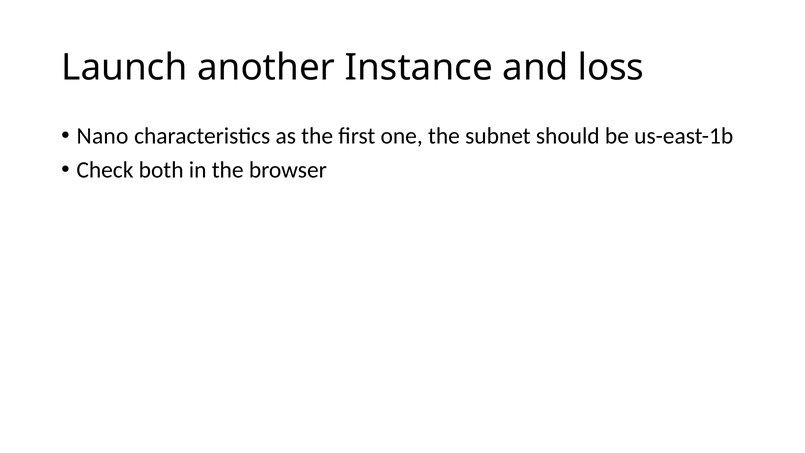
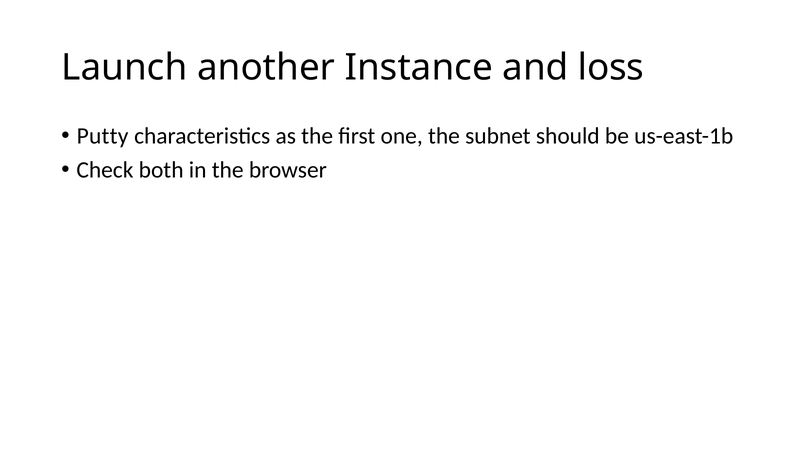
Nano: Nano -> Putty
